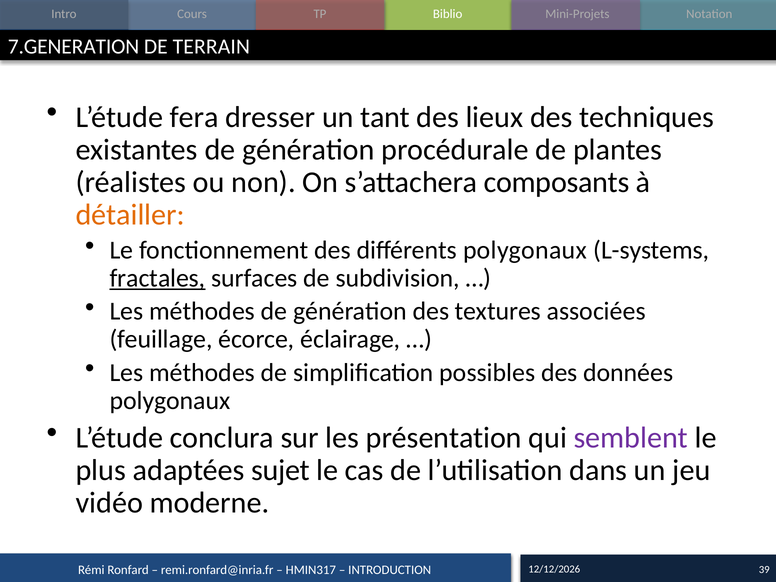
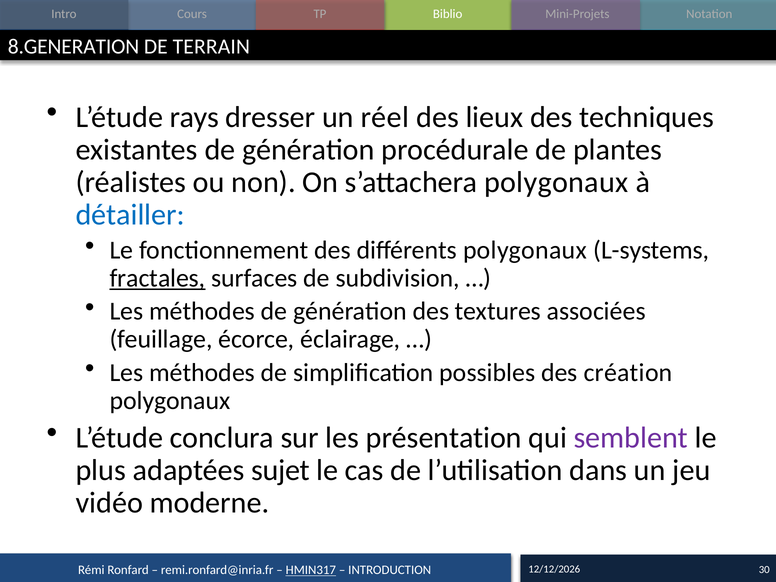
7.GENERATION: 7.GENERATION -> 8.GENERATION
fera: fera -> rays
tant: tant -> réel
s’attachera composants: composants -> polygonaux
détailler colour: orange -> blue
données: données -> création
HMIN317 underline: none -> present
39: 39 -> 30
